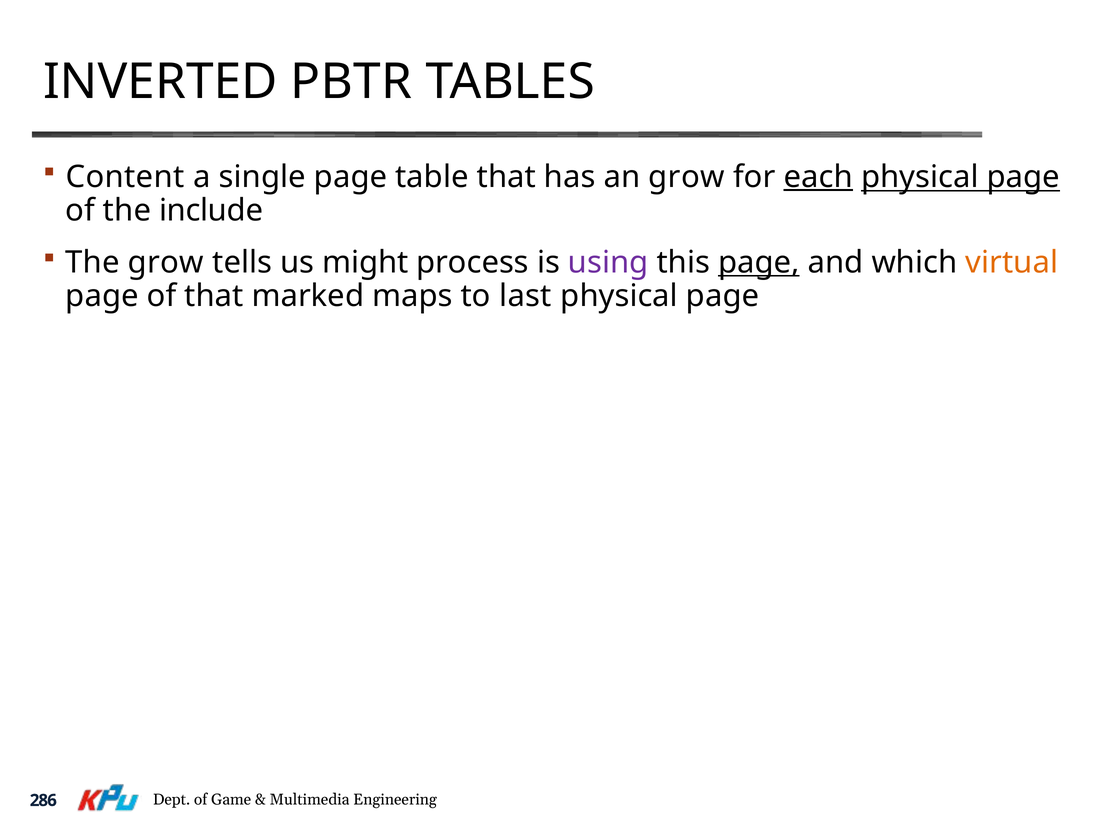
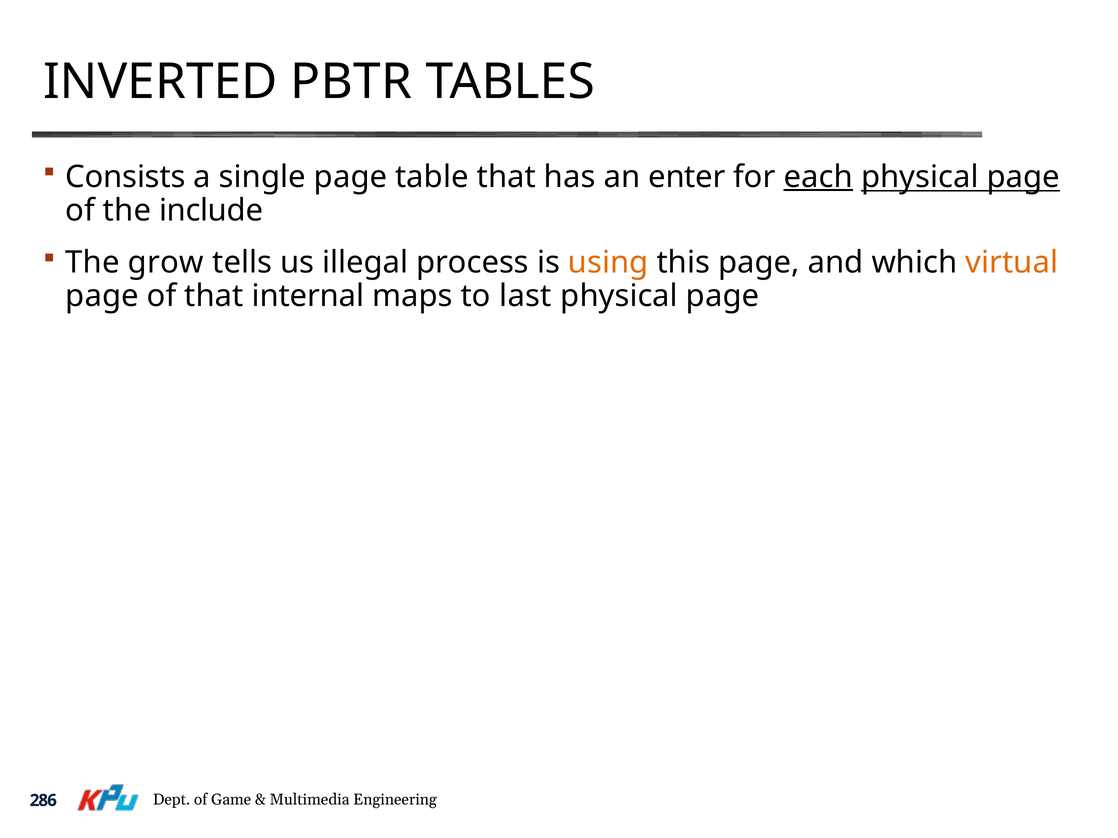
Content: Content -> Consists
an grow: grow -> enter
might: might -> illegal
using colour: purple -> orange
page at (759, 263) underline: present -> none
marked: marked -> internal
